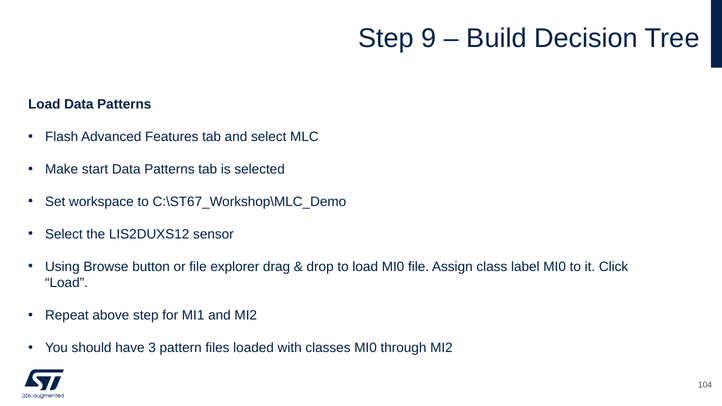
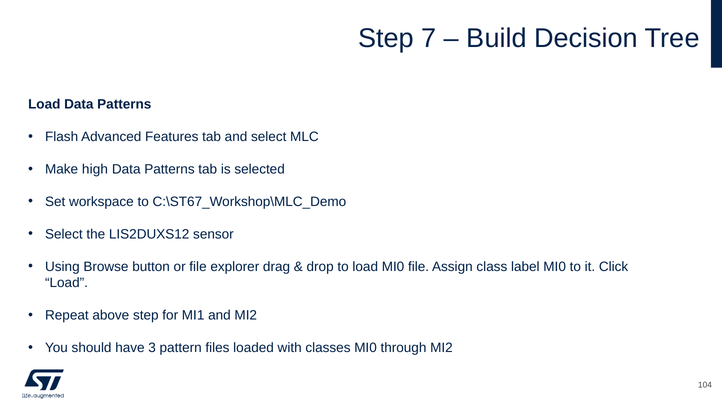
9: 9 -> 7
start: start -> high
